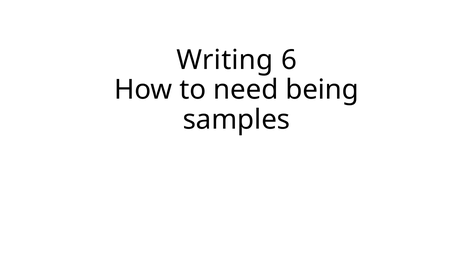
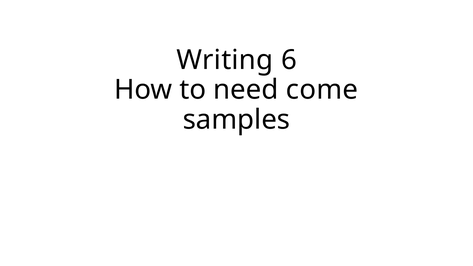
being: being -> come
